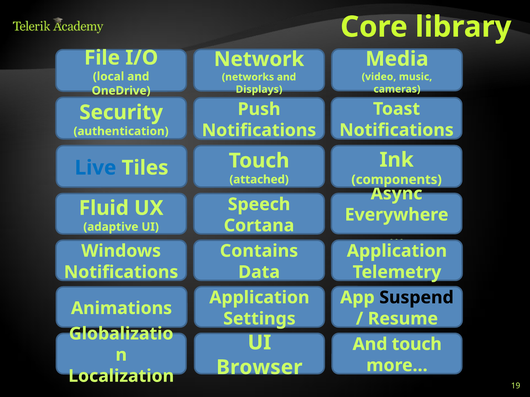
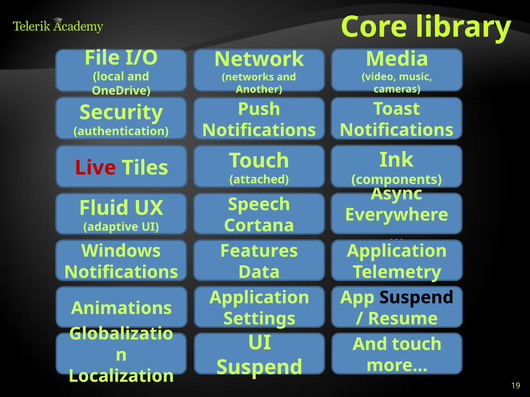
Displays: Displays -> Another
Live colour: blue -> red
Contains: Contains -> Features
Browser at (259, 368): Browser -> Suspend
